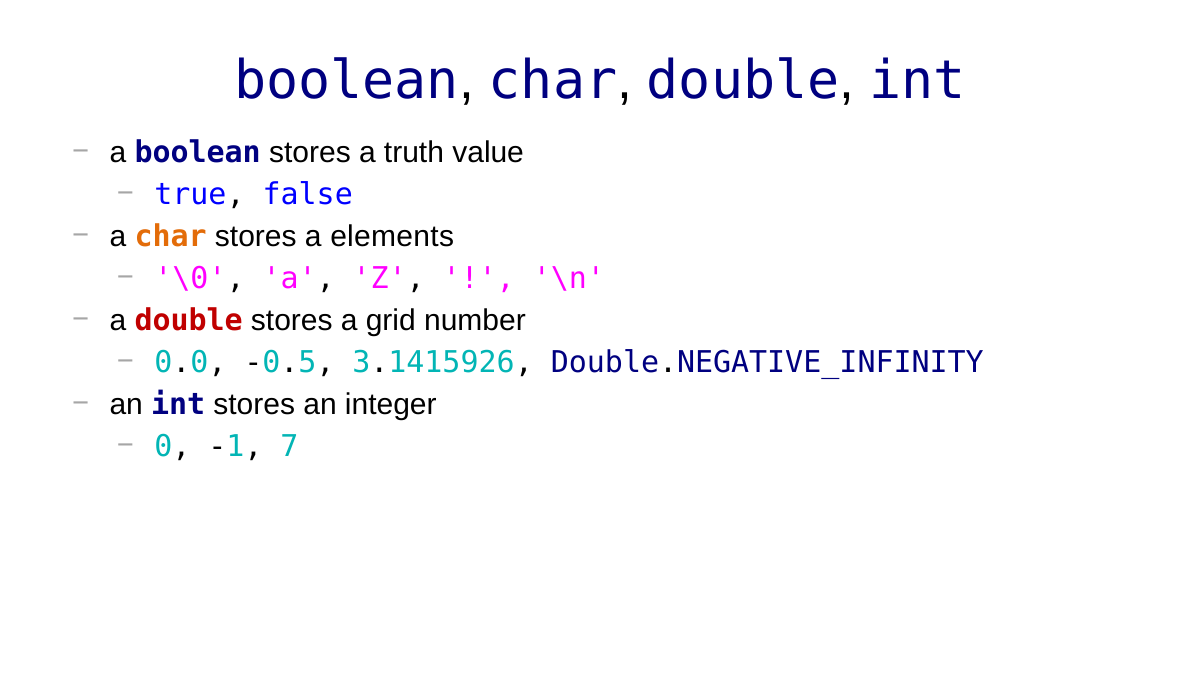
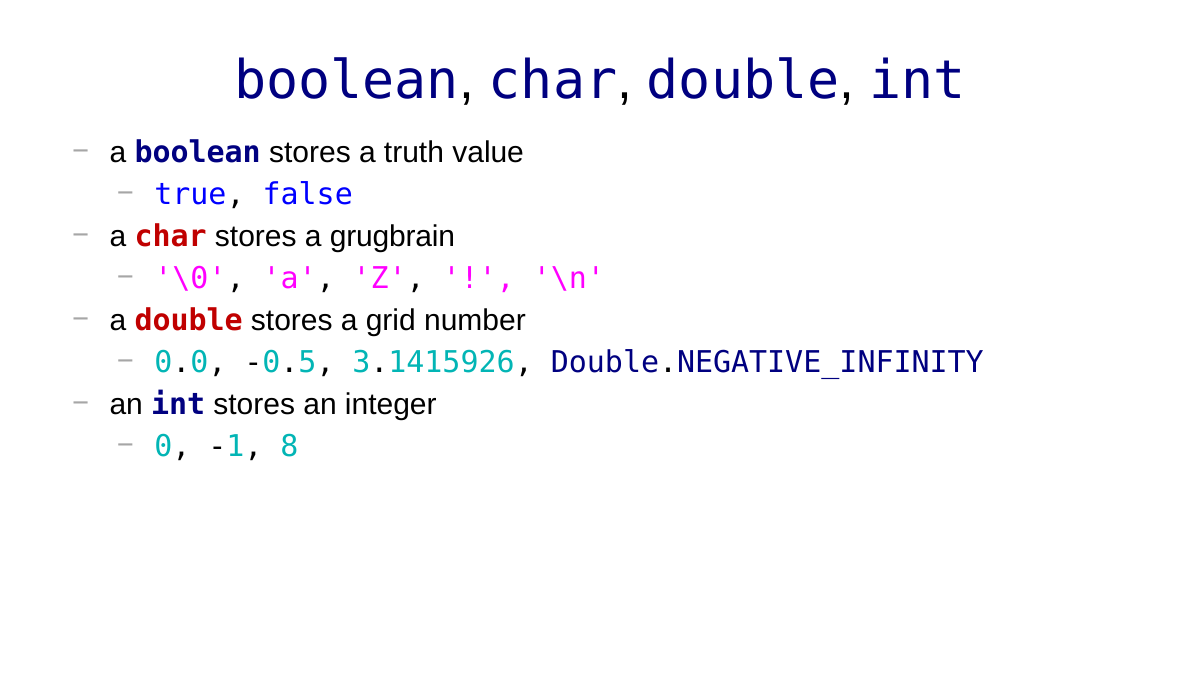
char at (171, 237) colour: orange -> red
elements: elements -> grugbrain
7: 7 -> 8
